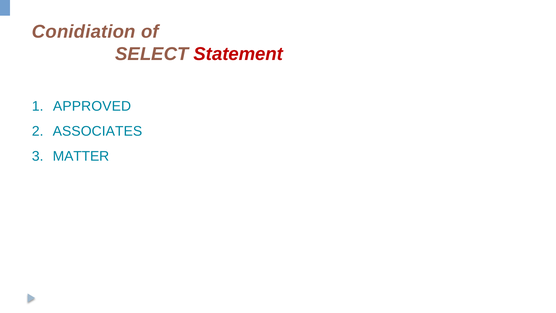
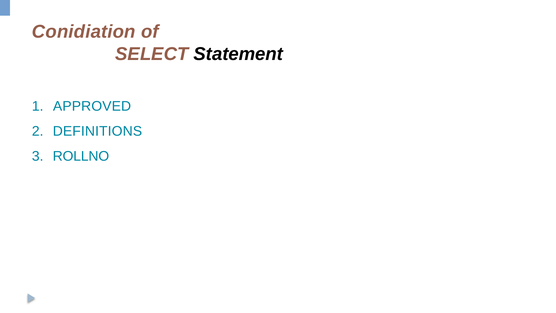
Statement colour: red -> black
ASSOCIATES: ASSOCIATES -> DEFINITIONS
MATTER: MATTER -> ROLLNO
